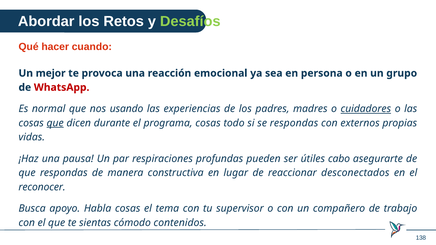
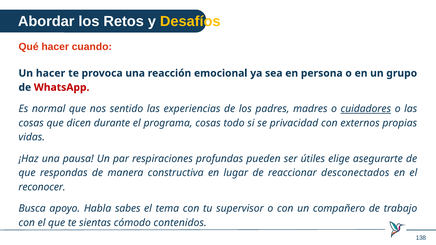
Desafíos colour: light green -> yellow
Un mejor: mejor -> hacer
usando: usando -> sentido
que at (55, 123) underline: present -> none
se respondas: respondas -> privacidad
cabo: cabo -> elige
Habla cosas: cosas -> sabes
